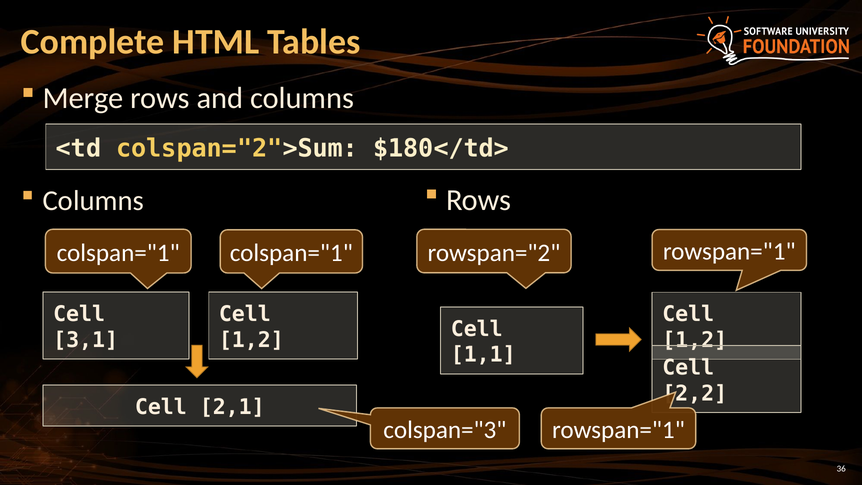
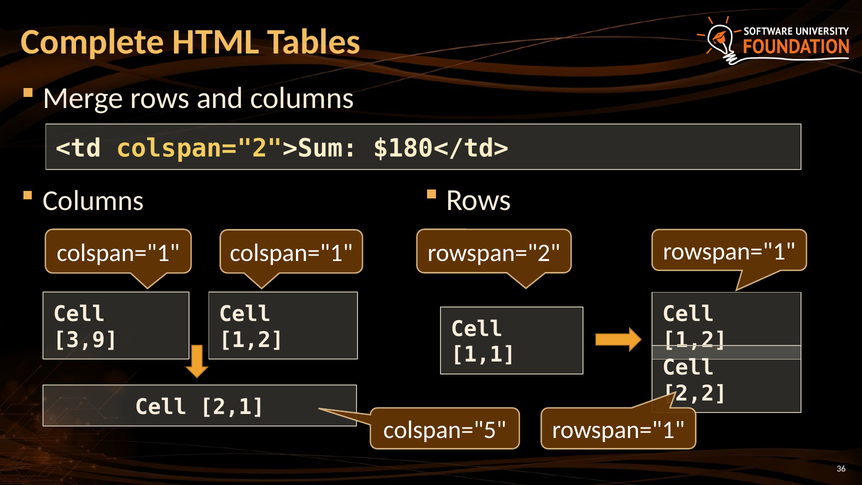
3,1: 3,1 -> 3,9
colspan="3: colspan="3 -> colspan="5
